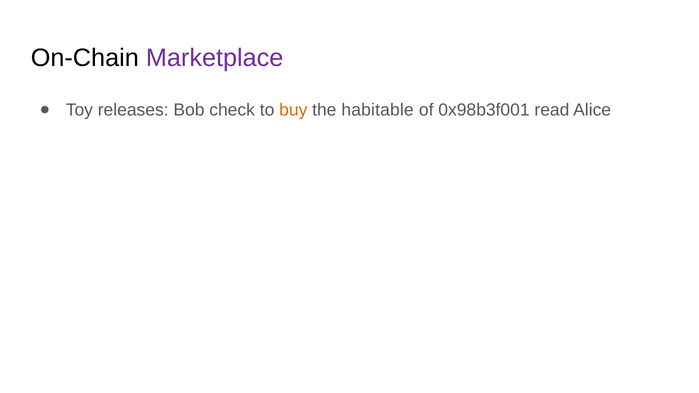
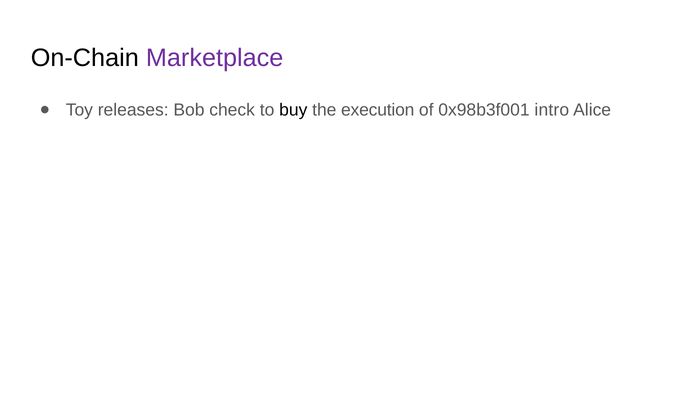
buy colour: orange -> black
habitable: habitable -> execution
read: read -> intro
